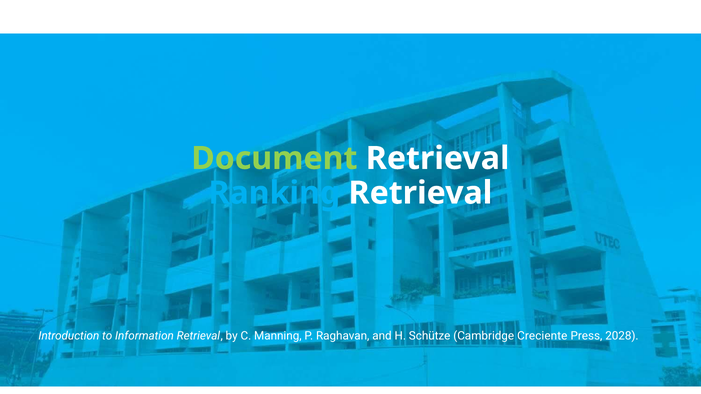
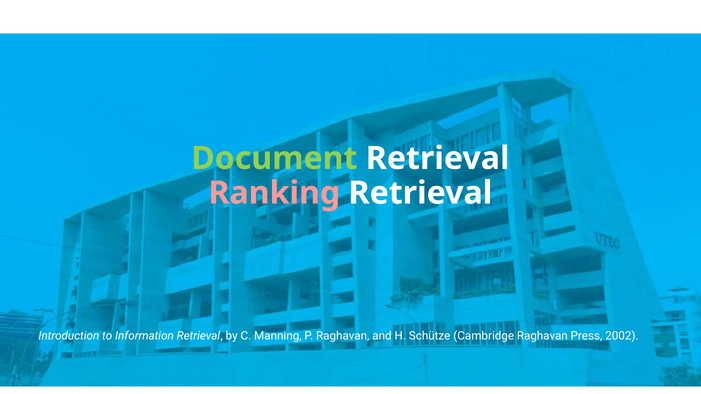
Ranking colour: light blue -> pink
Cambridge Creciente: Creciente -> Raghavan
2028: 2028 -> 2002
